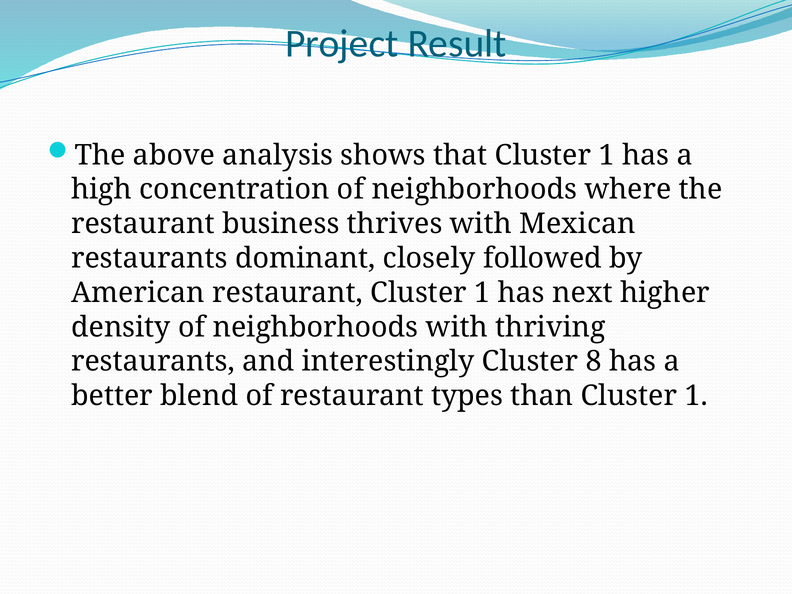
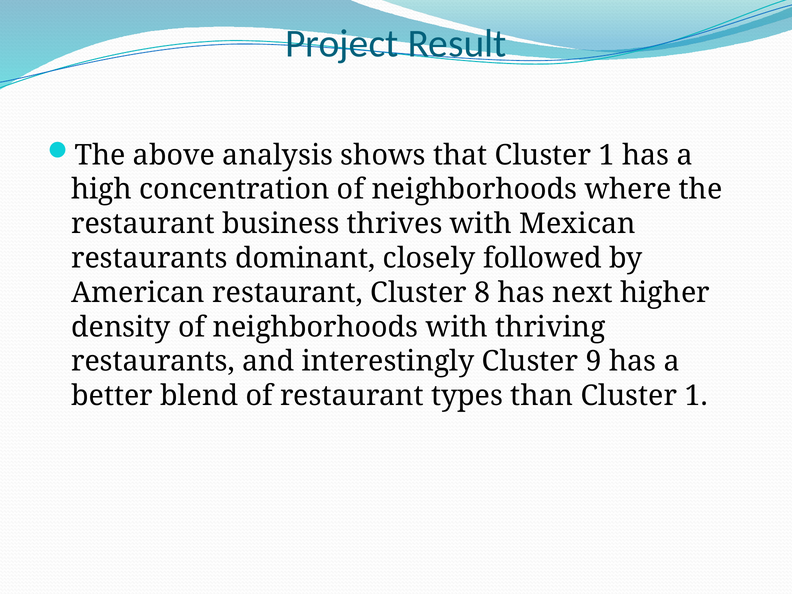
restaurant Cluster 1: 1 -> 8
8: 8 -> 9
